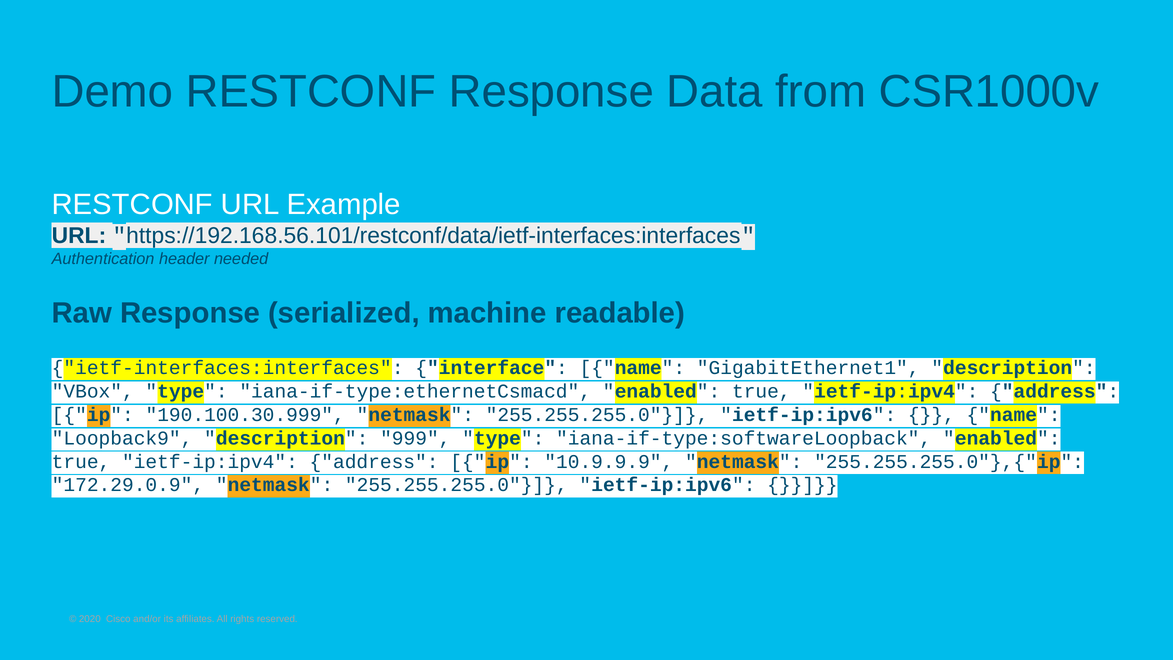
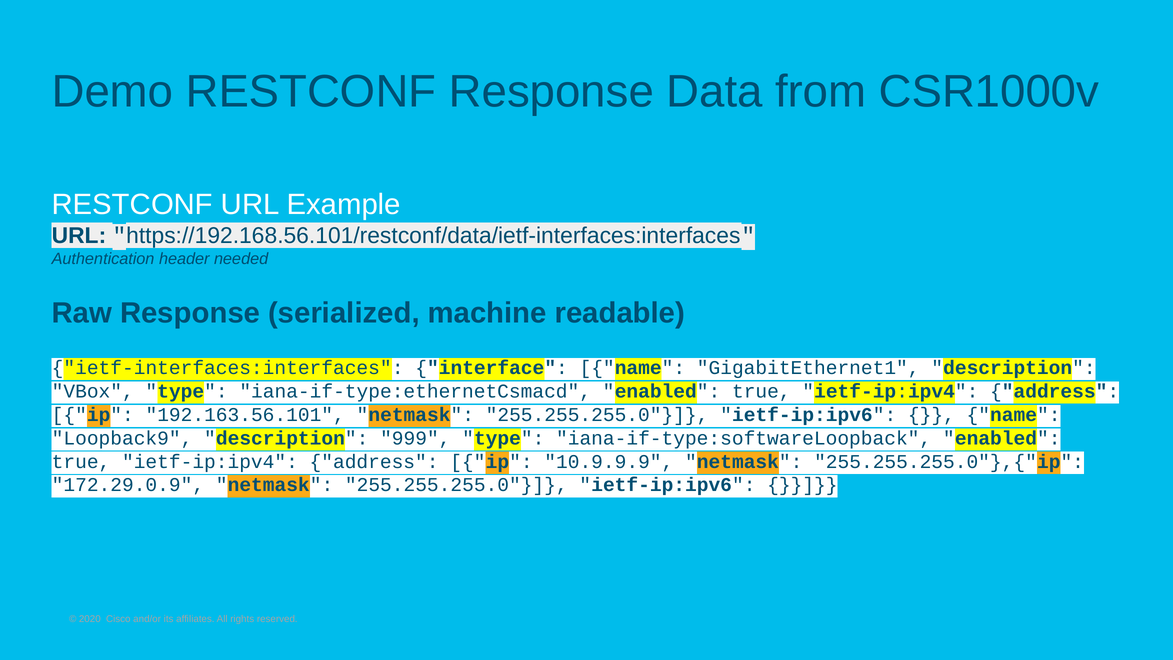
190.100.30.999: 190.100.30.999 -> 192.163.56.101
